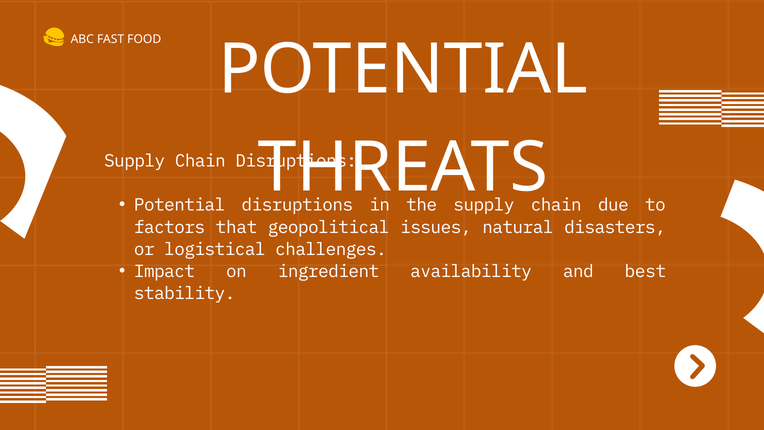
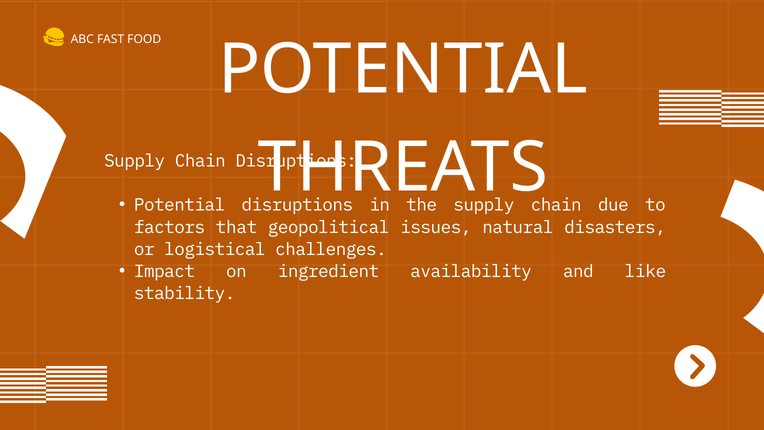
best: best -> like
